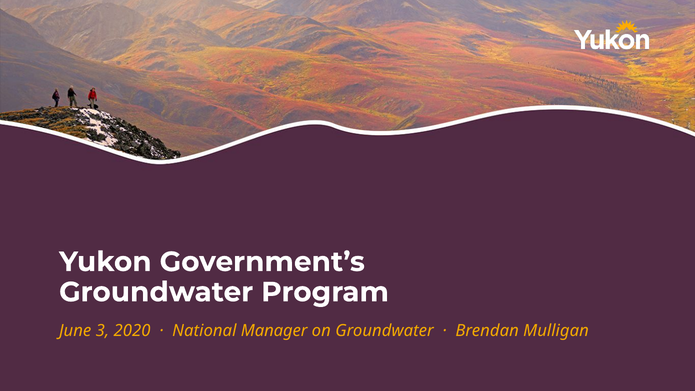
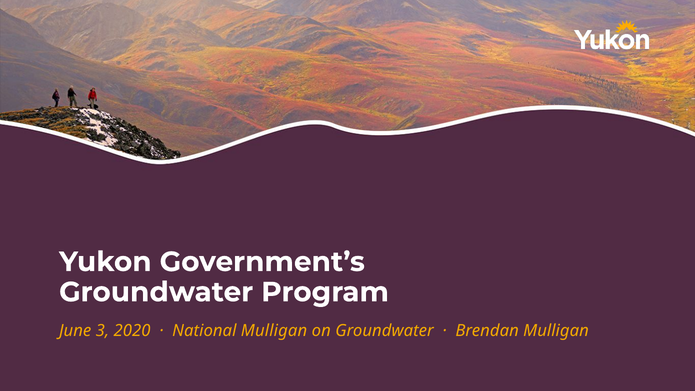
National Manager: Manager -> Mulligan
